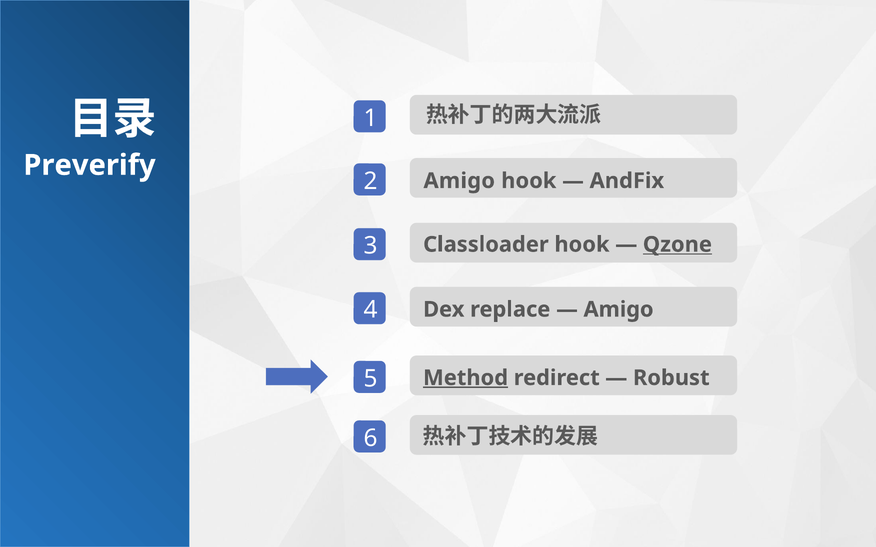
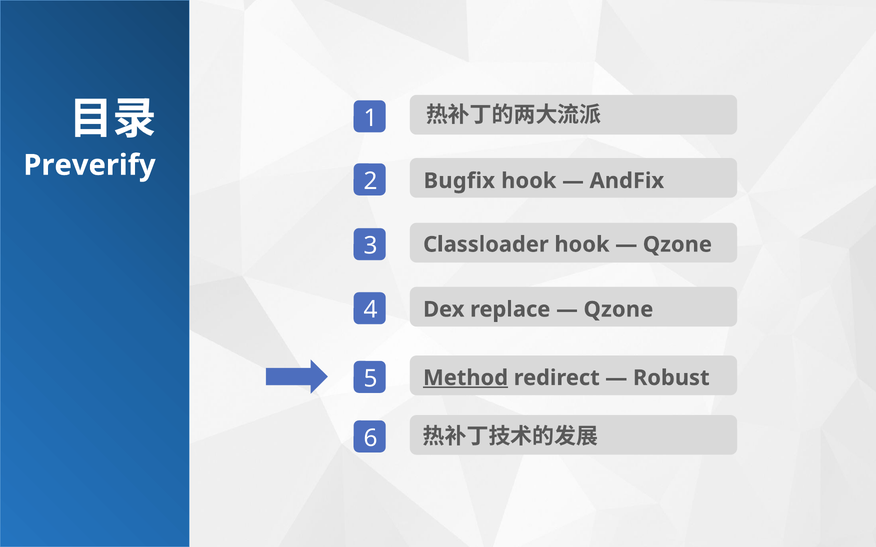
Amigo at (459, 181): Amigo -> Bugfix
Qzone at (677, 245) underline: present -> none
Amigo at (619, 310): Amigo -> Qzone
